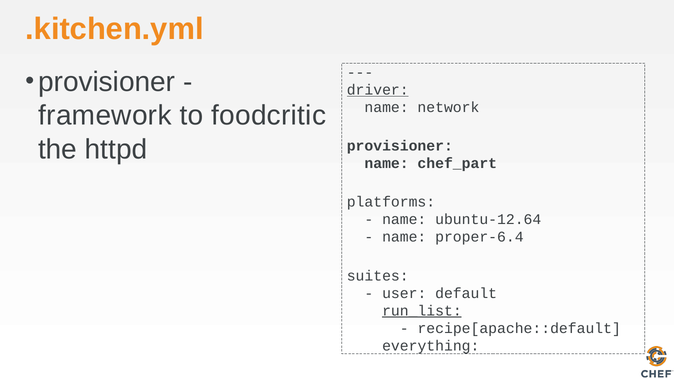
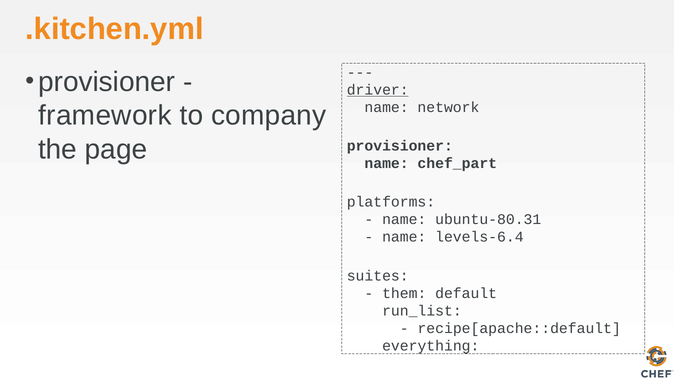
foodcritic: foodcritic -> company
httpd: httpd -> page
ubuntu-12.64: ubuntu-12.64 -> ubuntu-80.31
proper-6.4: proper-6.4 -> levels-6.4
user: user -> them
run_list underline: present -> none
